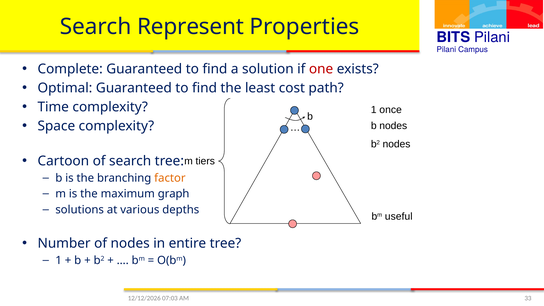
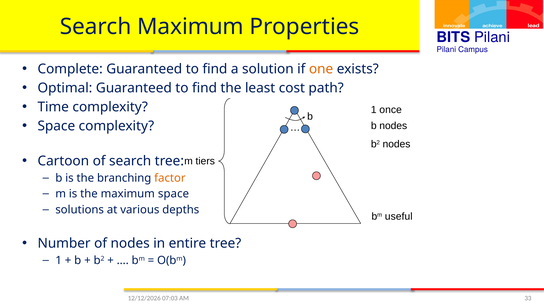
Search Represent: Represent -> Maximum
one colour: red -> orange
maximum graph: graph -> space
